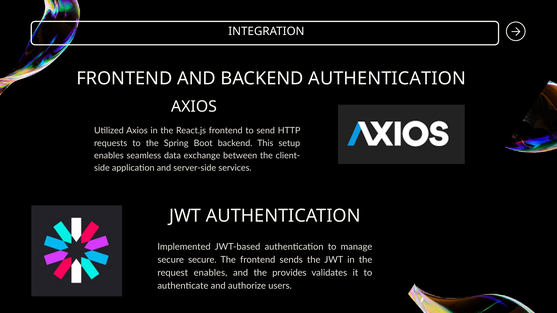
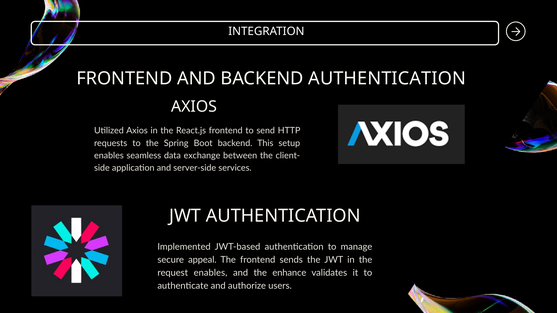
secure secure: secure -> appeal
provides: provides -> enhance
